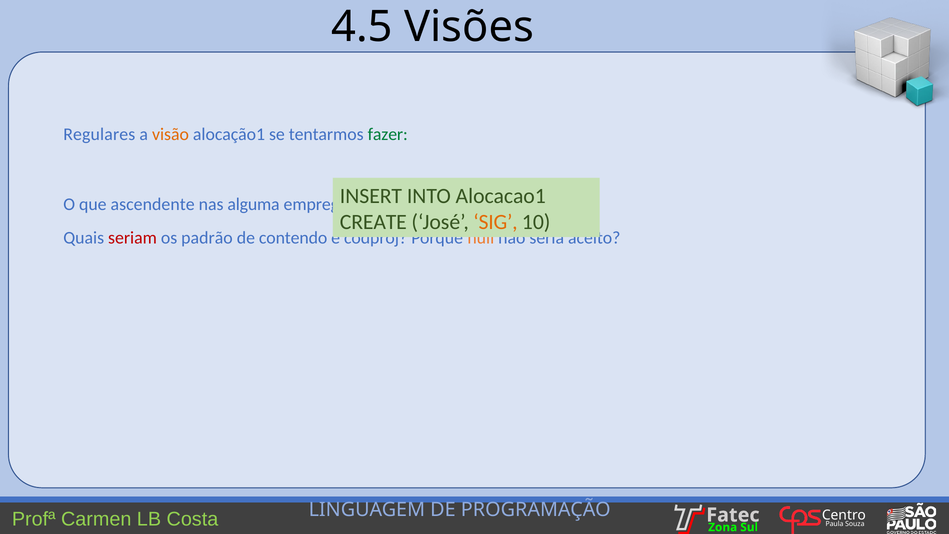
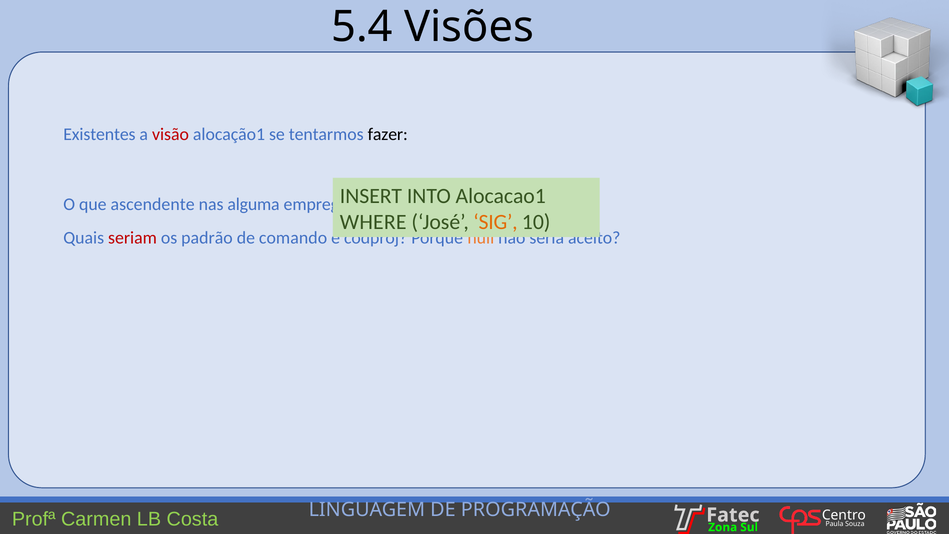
4.5: 4.5 -> 5.4
Regulares: Regulares -> Existentes
visão colour: orange -> red
fazer colour: green -> black
CREATE: CREATE -> WHERE
contendo: contendo -> comando
